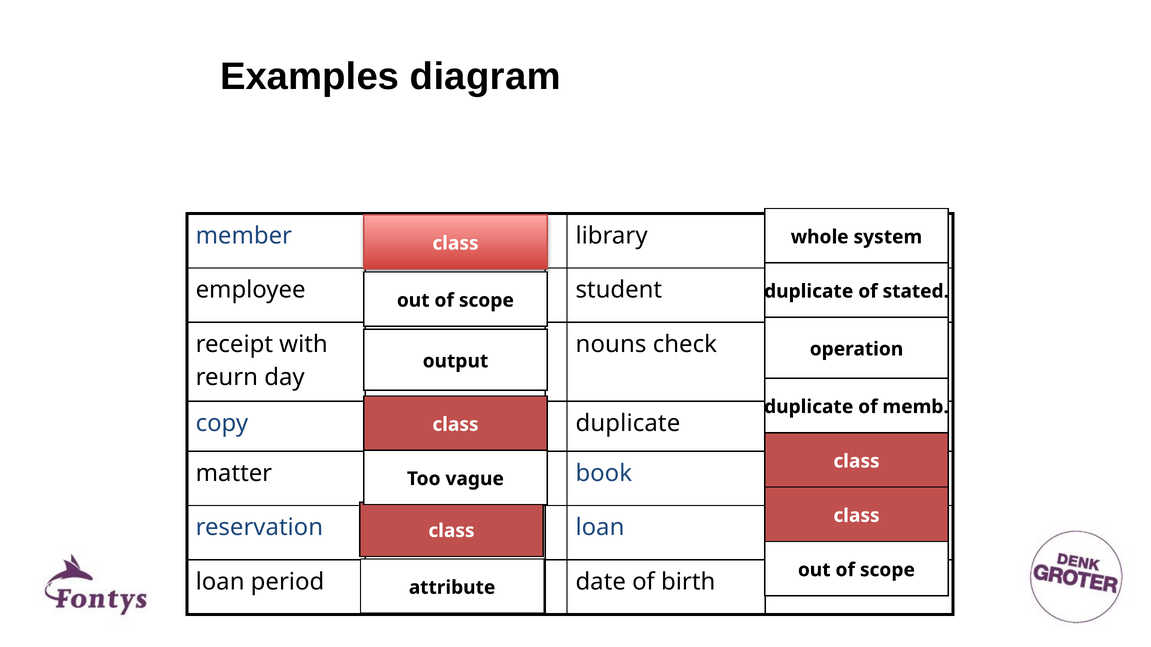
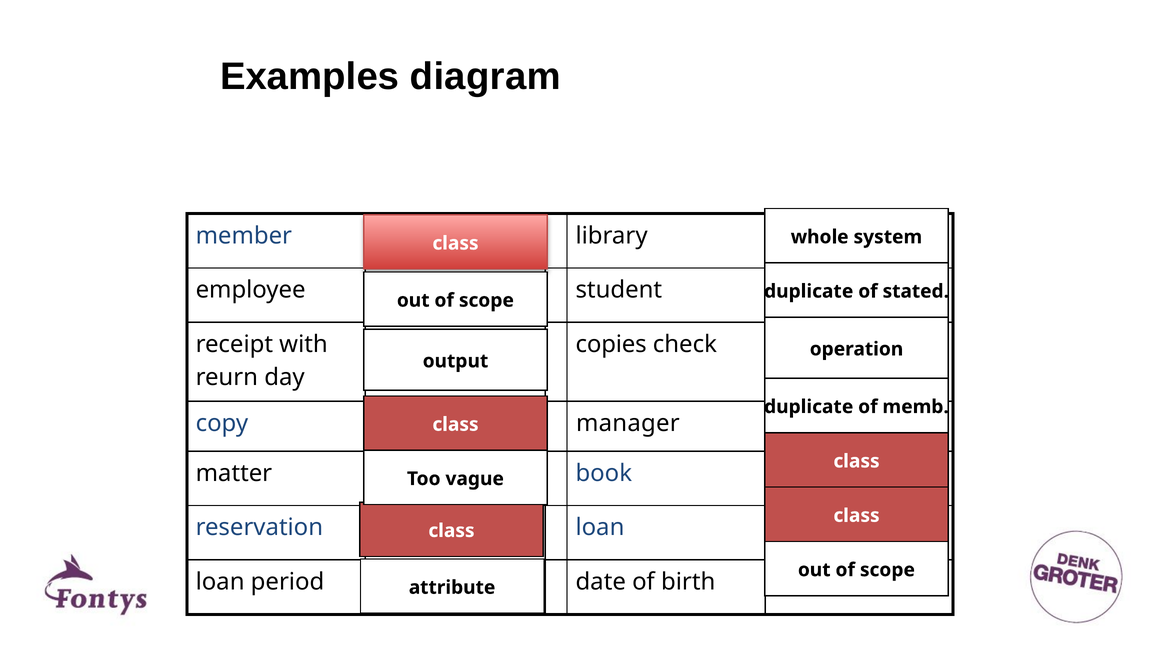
nouns: nouns -> copies
copy duplicate: duplicate -> manager
